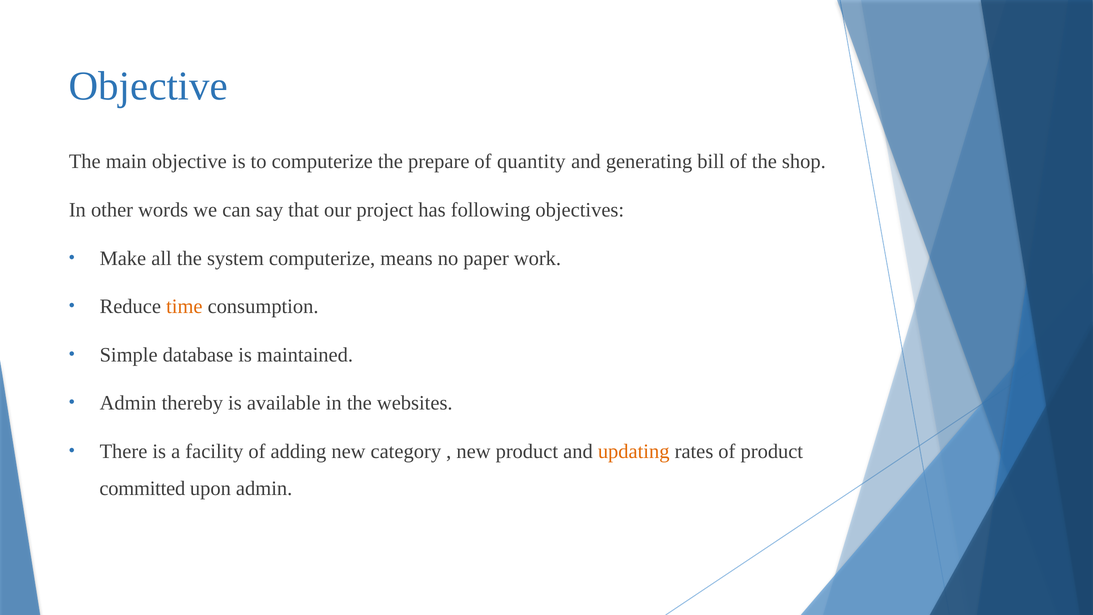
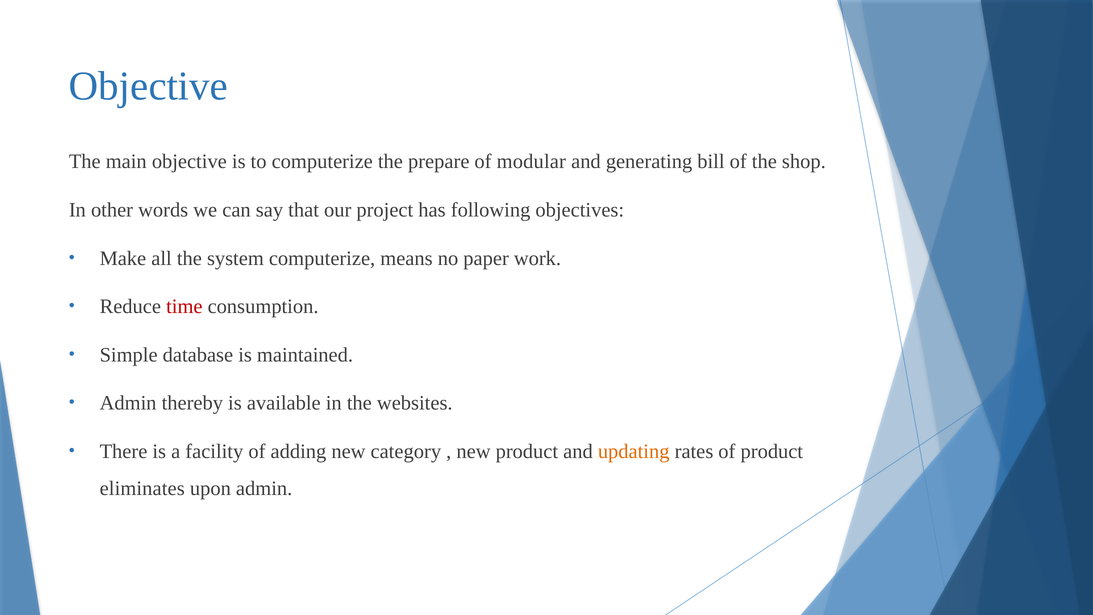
quantity: quantity -> modular
time colour: orange -> red
committed: committed -> eliminates
